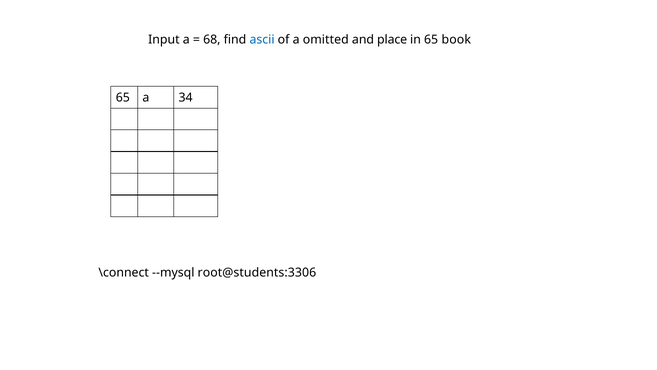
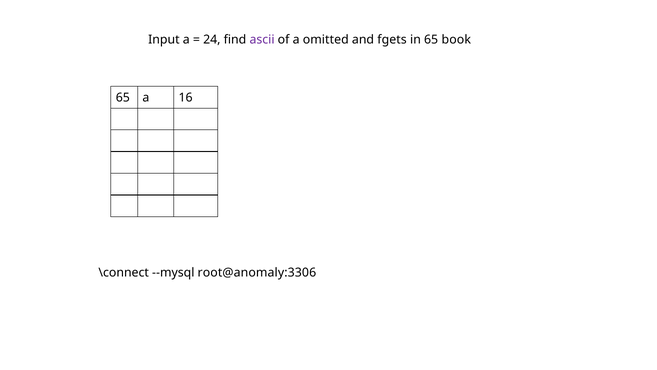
68: 68 -> 24
ascii colour: blue -> purple
place: place -> fgets
34: 34 -> 16
root@students:3306: root@students:3306 -> root@anomaly:3306
